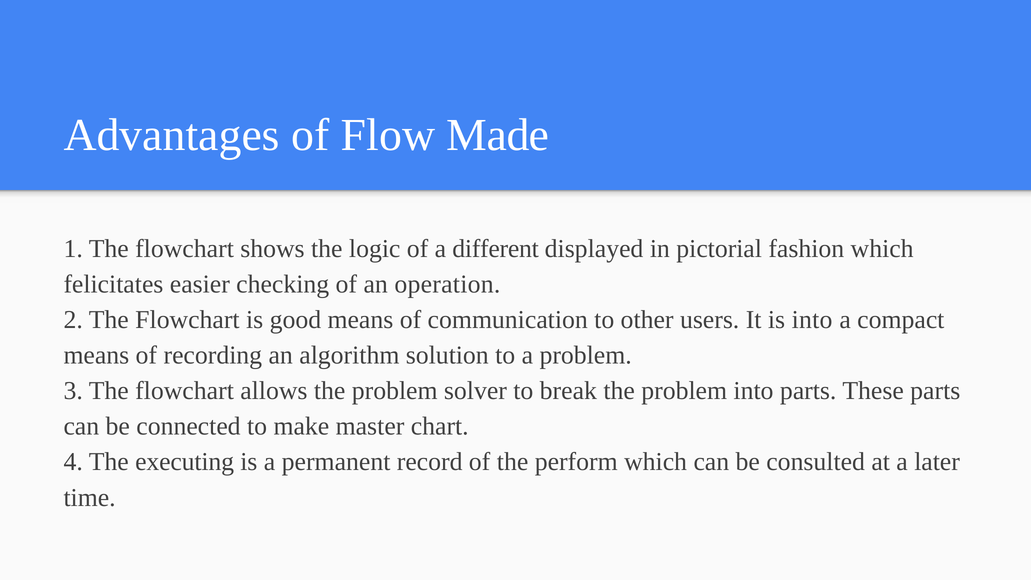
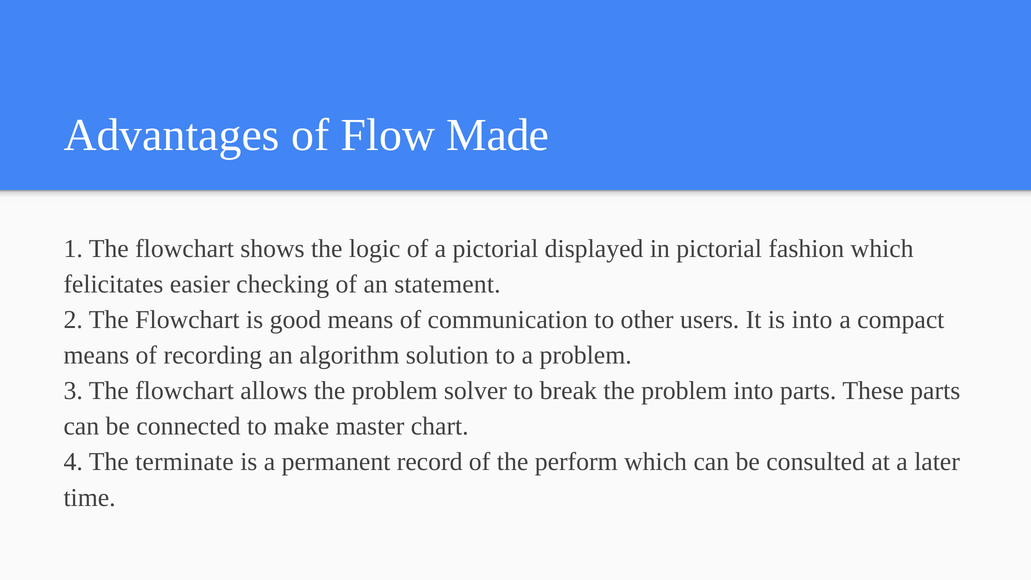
a different: different -> pictorial
operation: operation -> statement
executing: executing -> terminate
